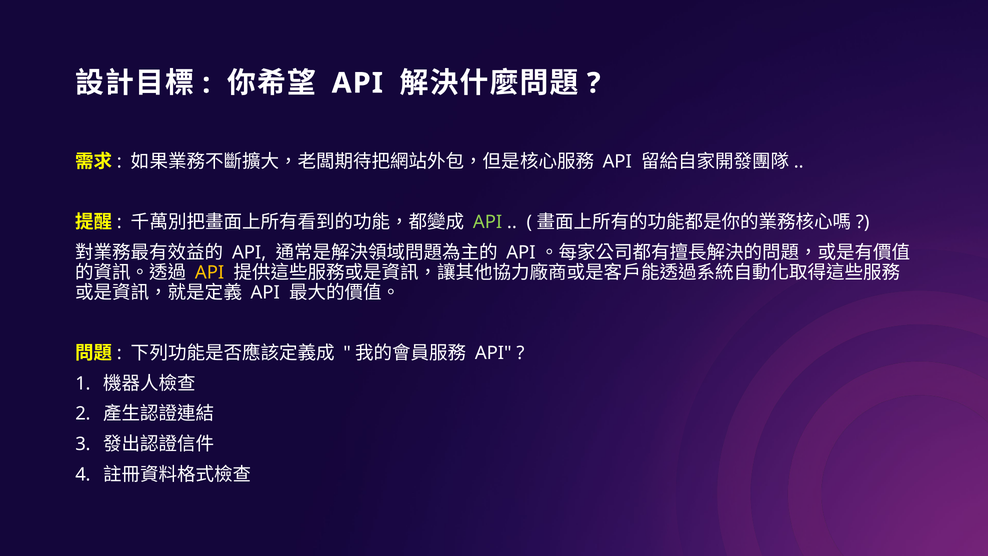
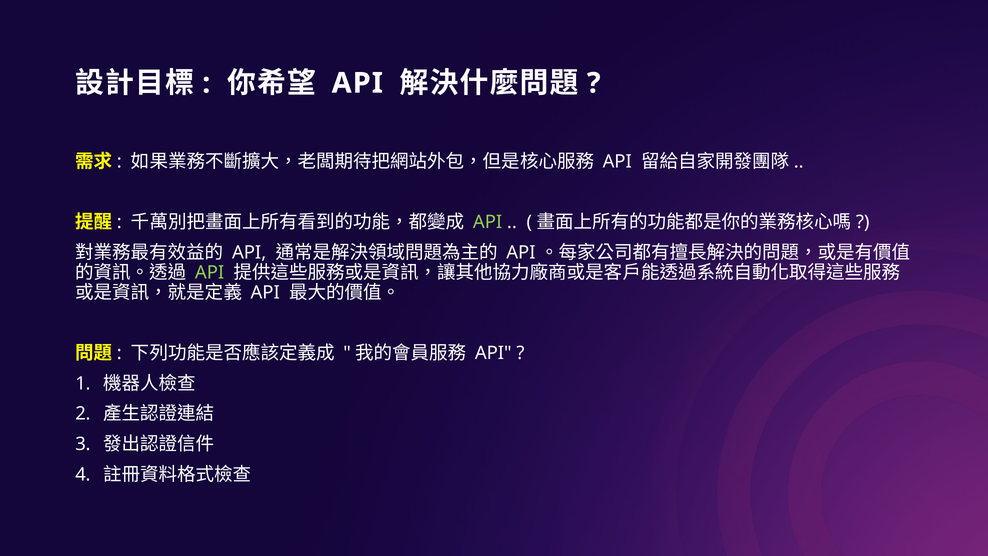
API at (210, 272) colour: yellow -> light green
